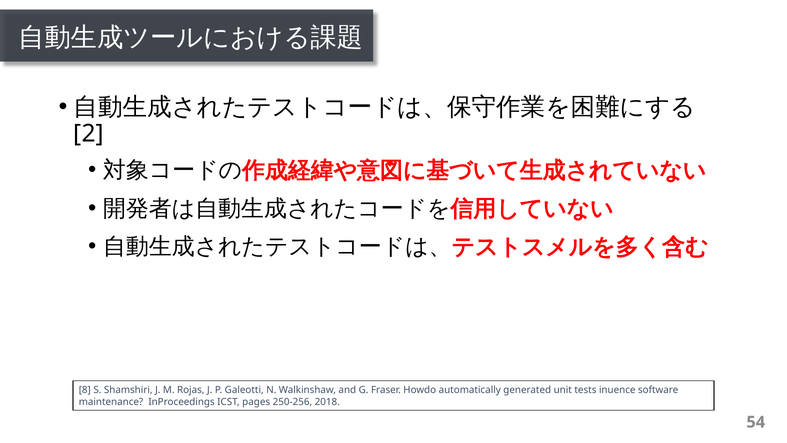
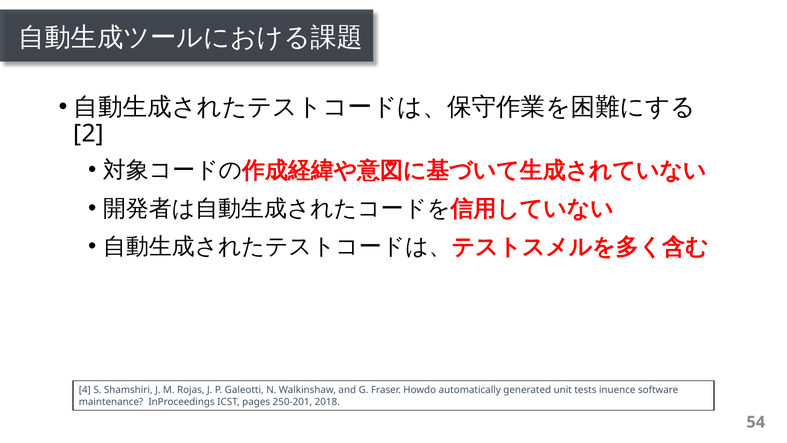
8: 8 -> 4
250-256: 250-256 -> 250-201
